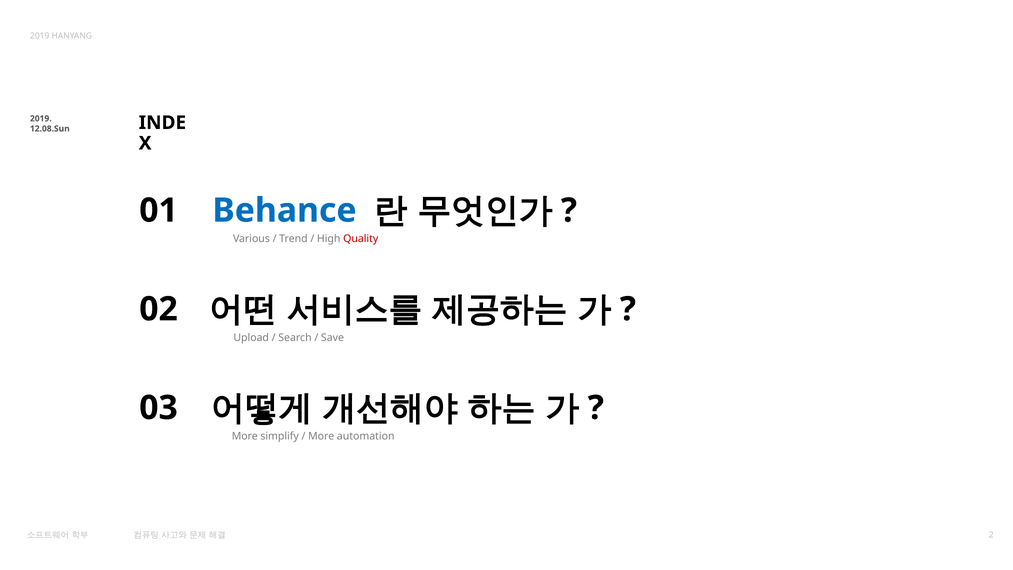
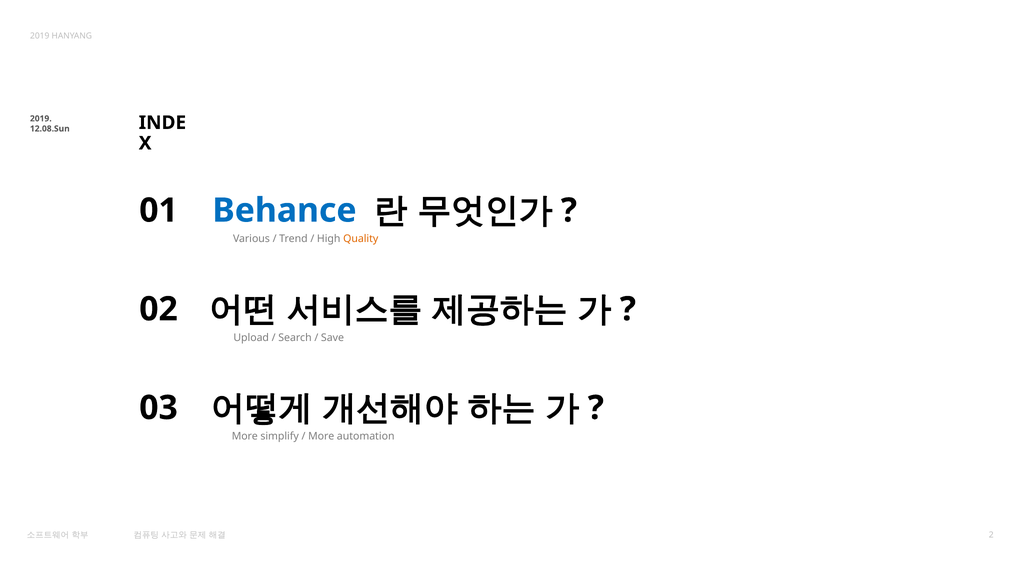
Quality colour: red -> orange
